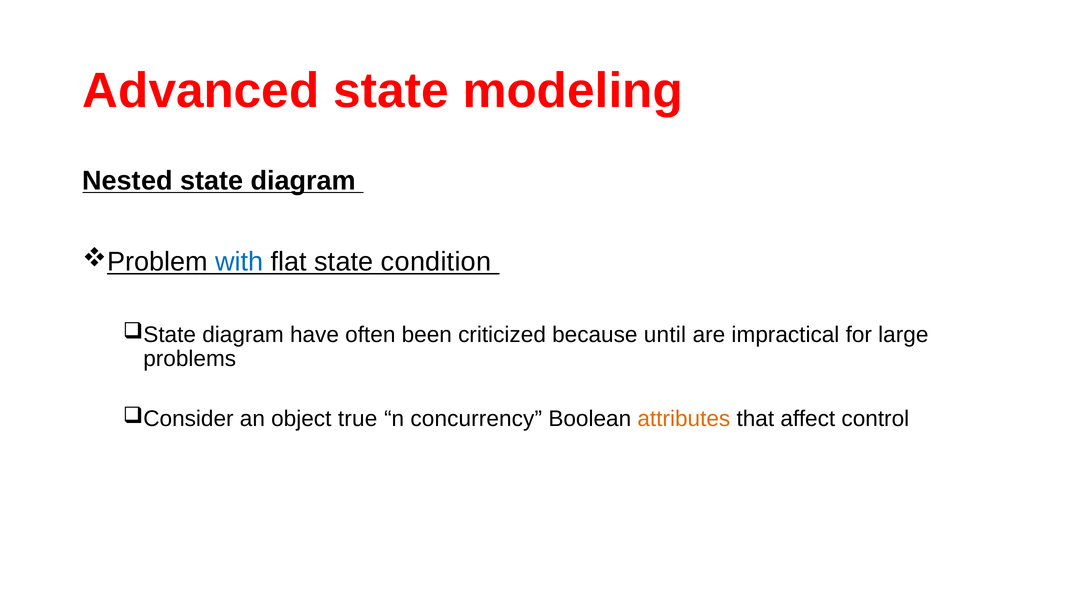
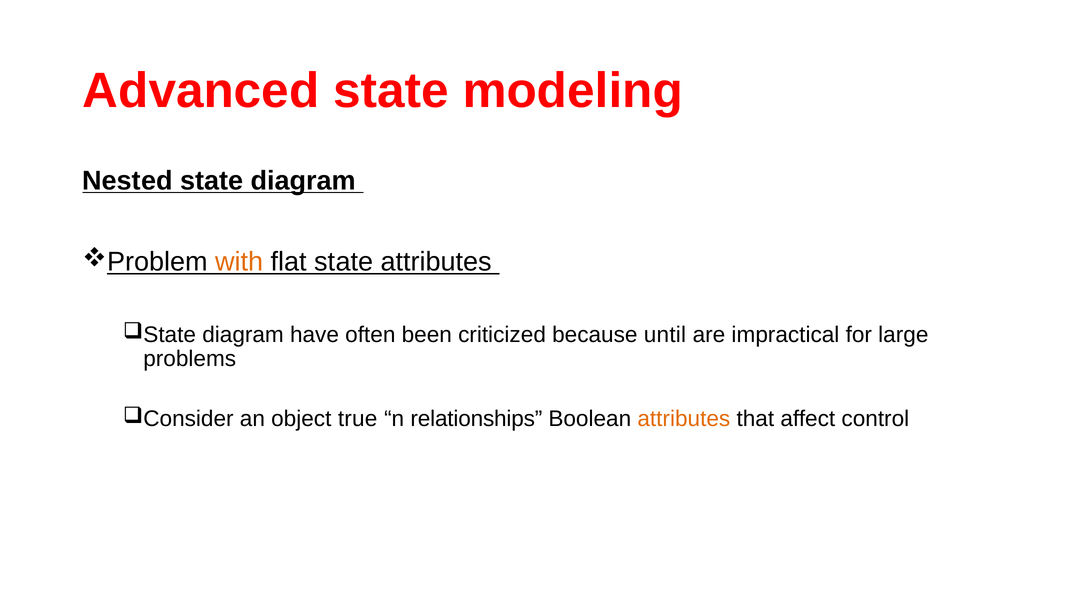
with colour: blue -> orange
state condition: condition -> attributes
concurrency: concurrency -> relationships
